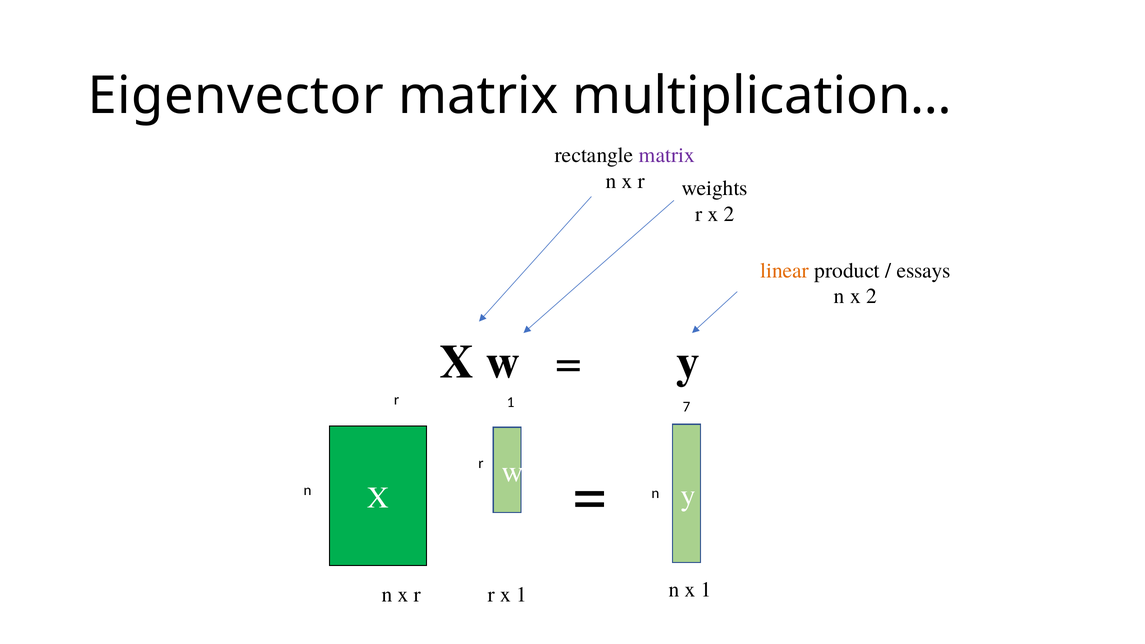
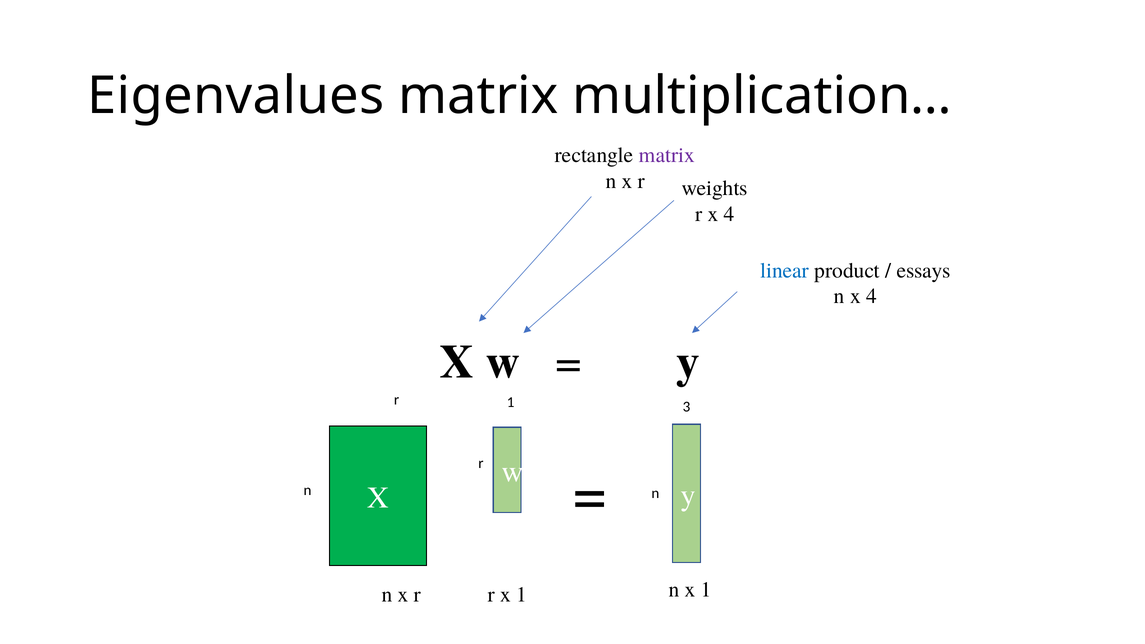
Eigenvector: Eigenvector -> Eigenvalues
r x 2: 2 -> 4
linear colour: orange -> blue
n x 2: 2 -> 4
7: 7 -> 3
